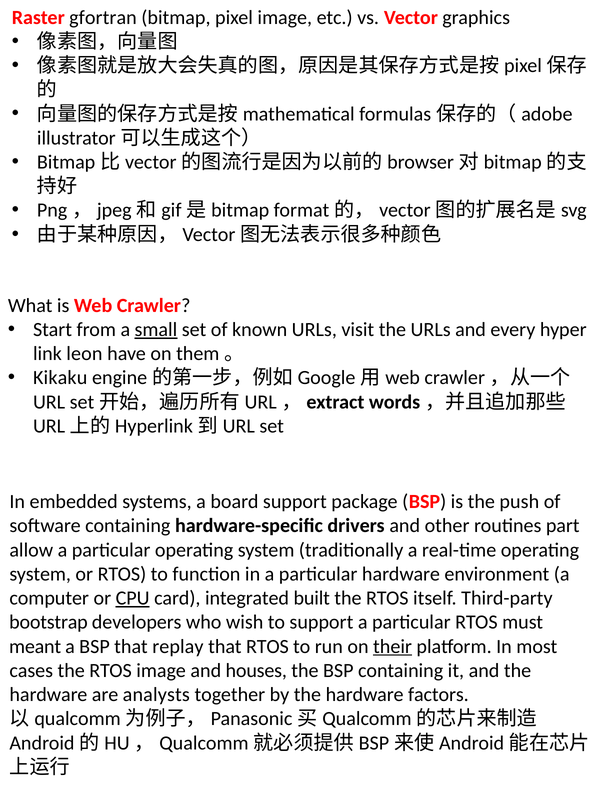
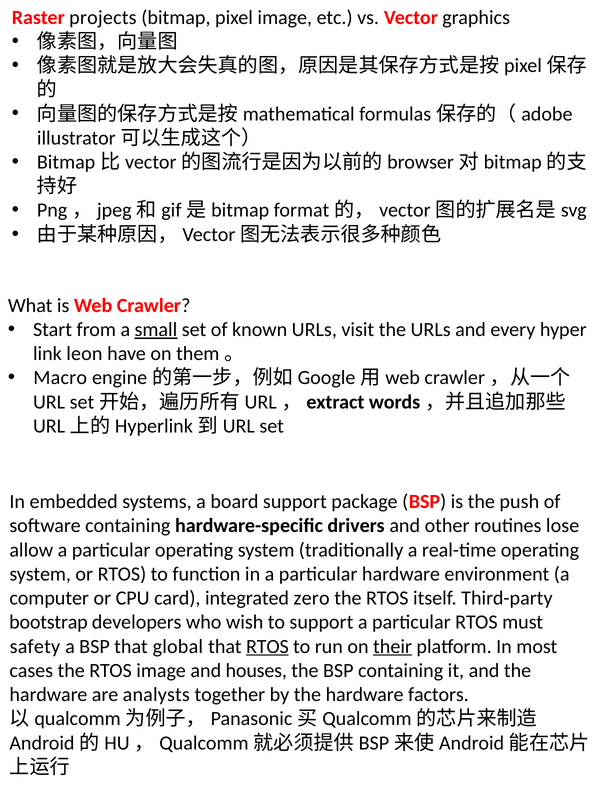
gfortran: gfortran -> projects
Kikaku: Kikaku -> Macro
part: part -> lose
CPU underline: present -> none
built: built -> zero
meant: meant -> safety
replay: replay -> global
RTOS at (267, 646) underline: none -> present
